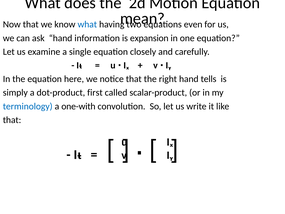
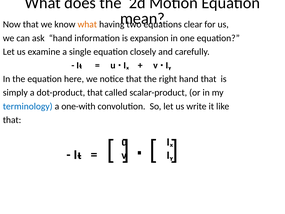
what at (87, 24) colour: blue -> orange
even: even -> clear
hand tells: tells -> that
dot-product first: first -> that
